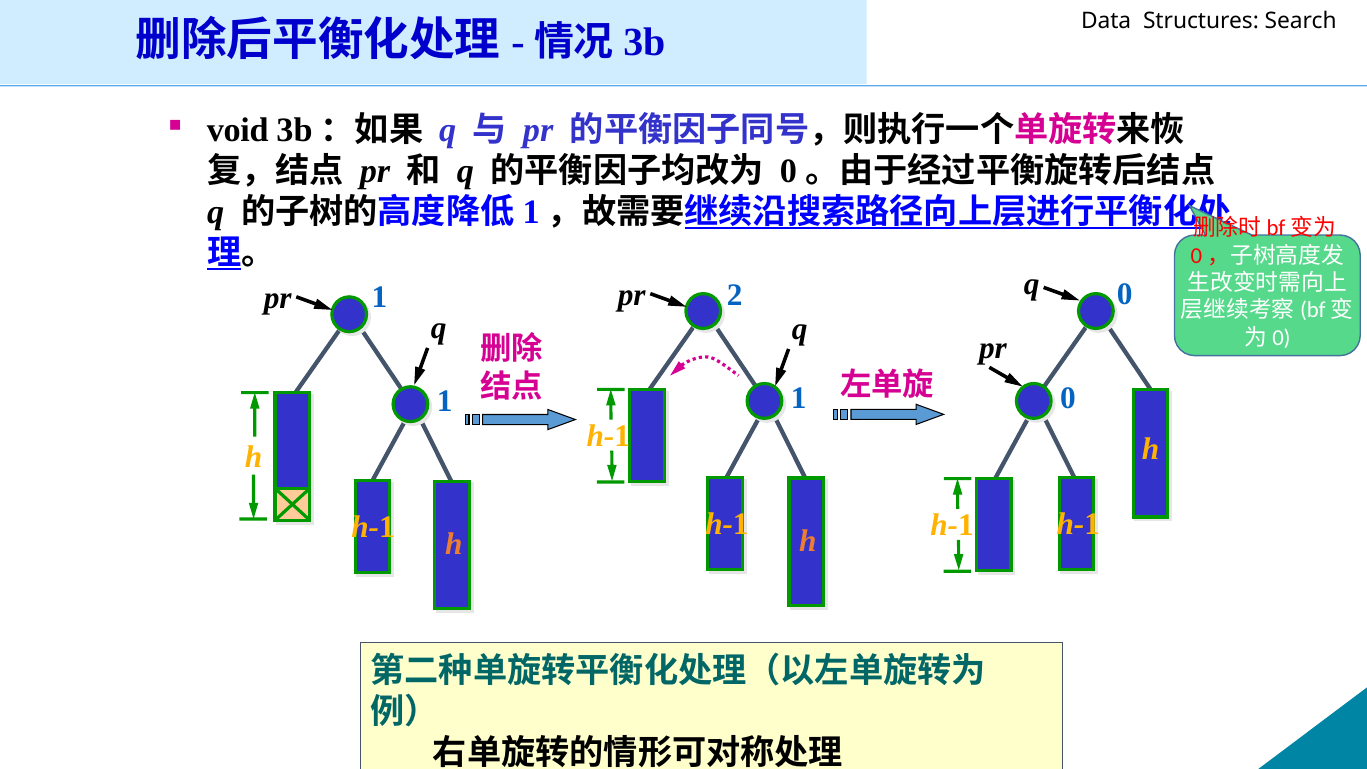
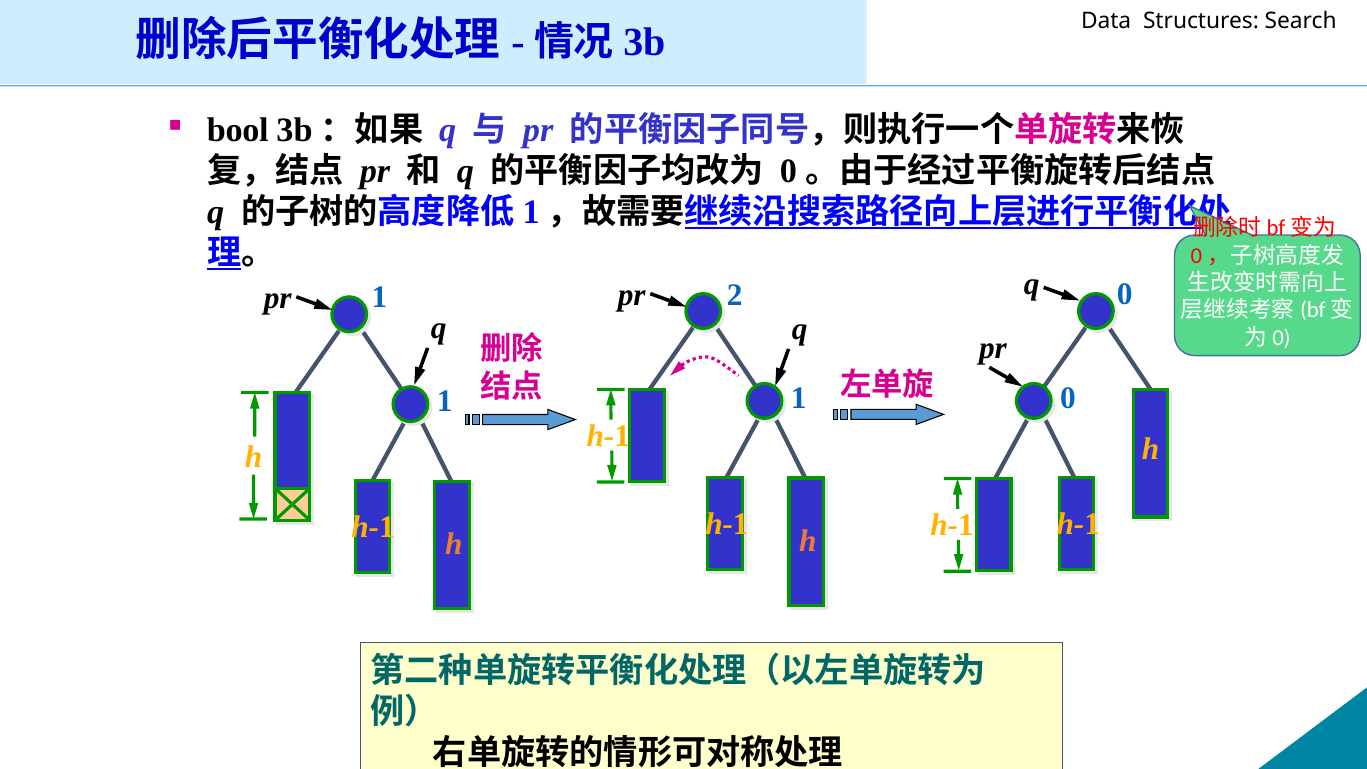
void: void -> bool
